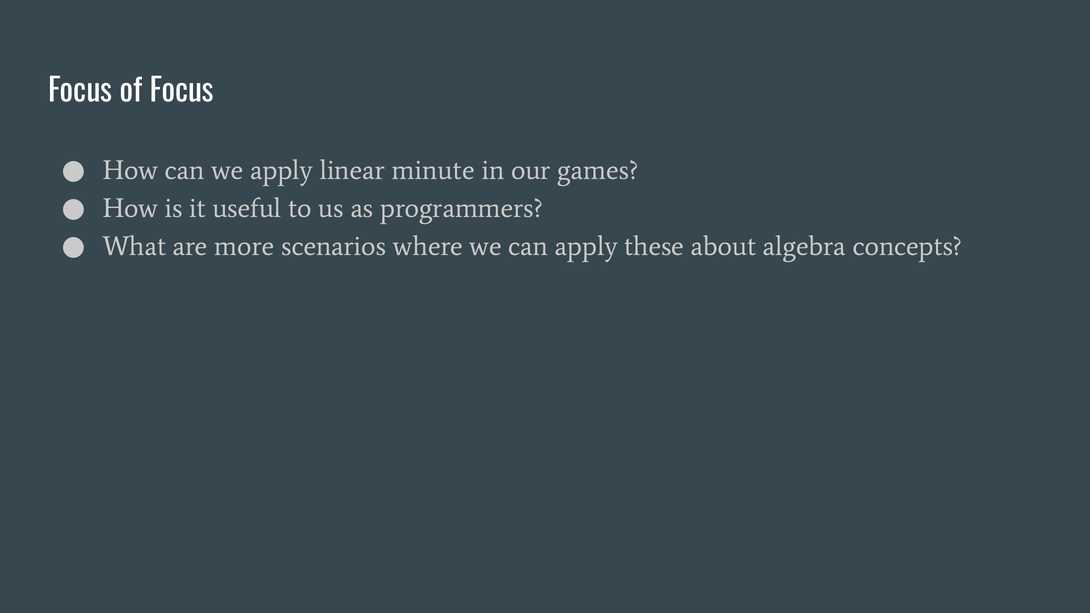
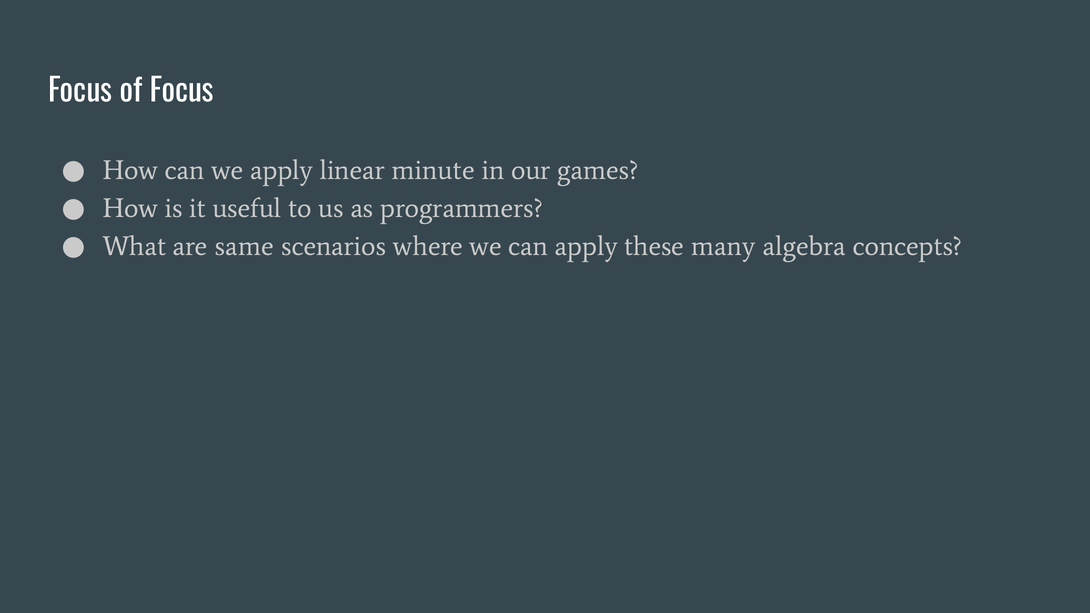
more: more -> same
about: about -> many
